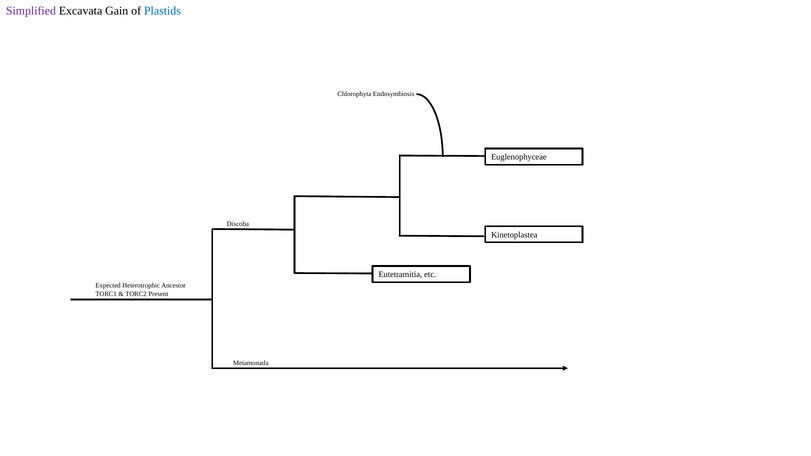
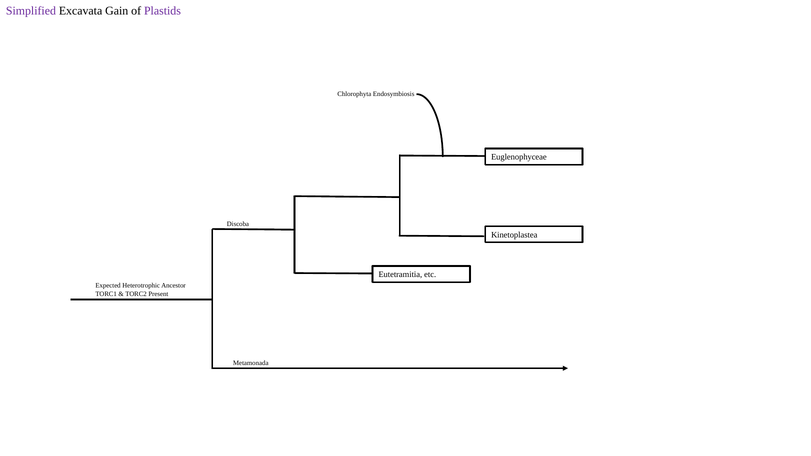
Plastids colour: blue -> purple
